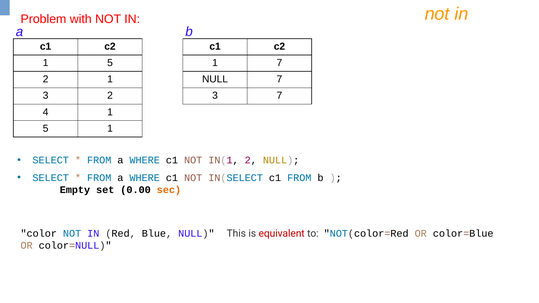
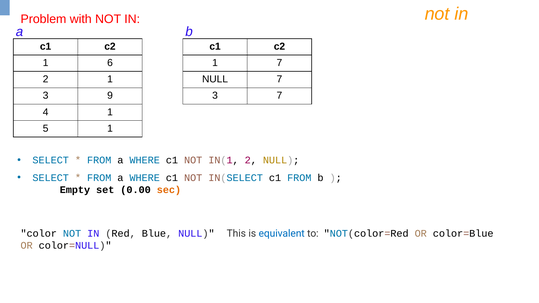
5 at (110, 63): 5 -> 6
3 2: 2 -> 9
equivalent colour: red -> blue
